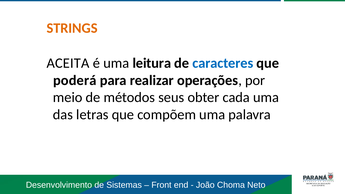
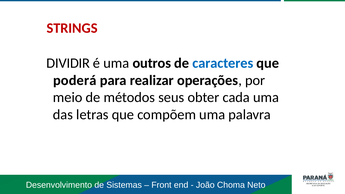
STRINGS colour: orange -> red
ACEITA: ACEITA -> DIVIDIR
leitura: leitura -> outros
